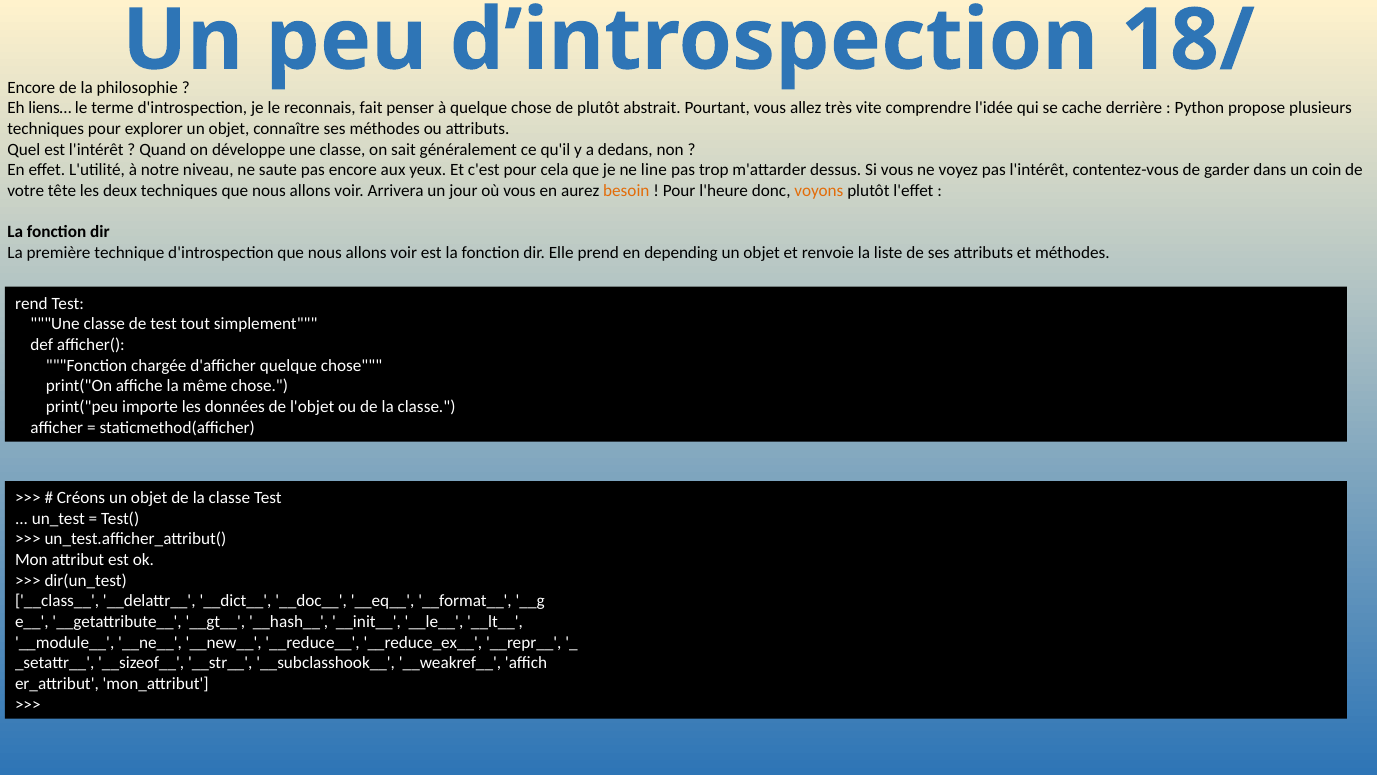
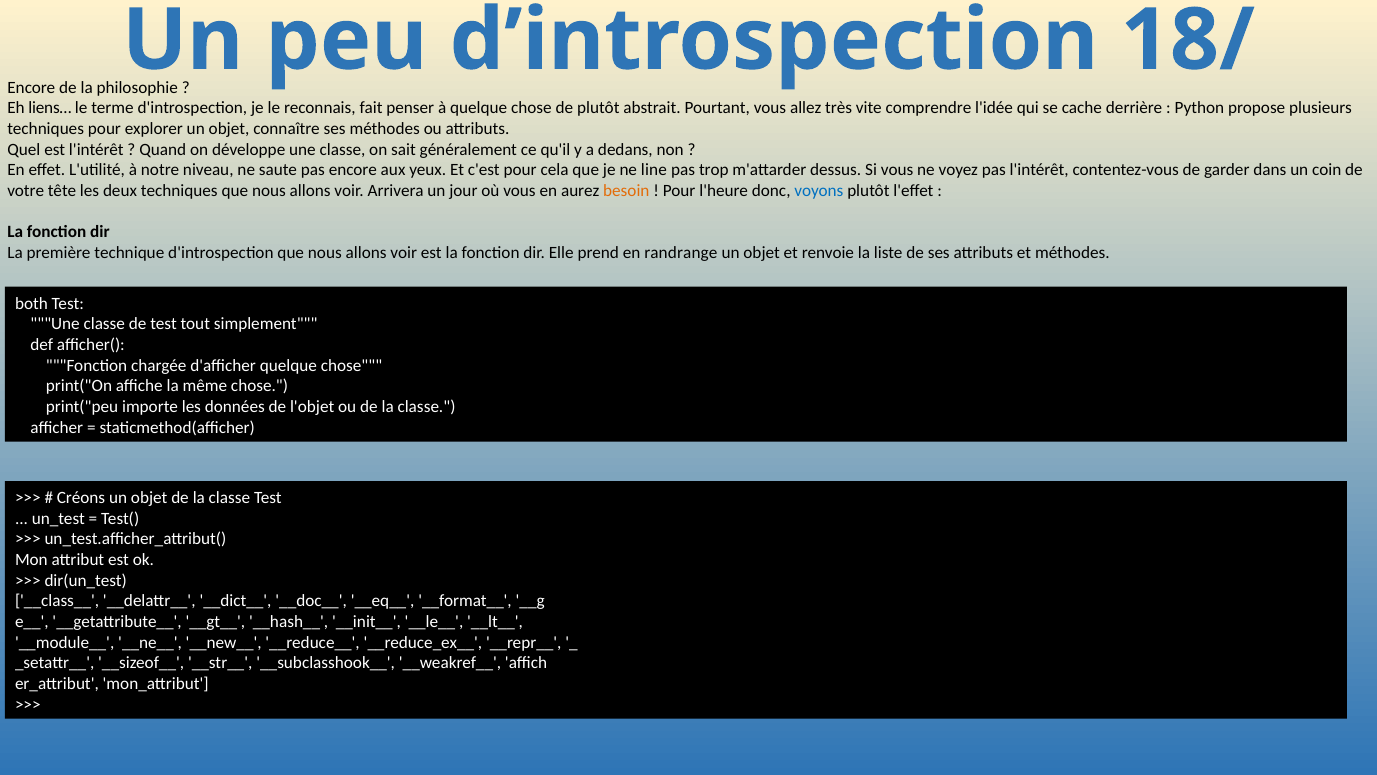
voyons colour: orange -> blue
depending: depending -> randrange
rend: rend -> both
